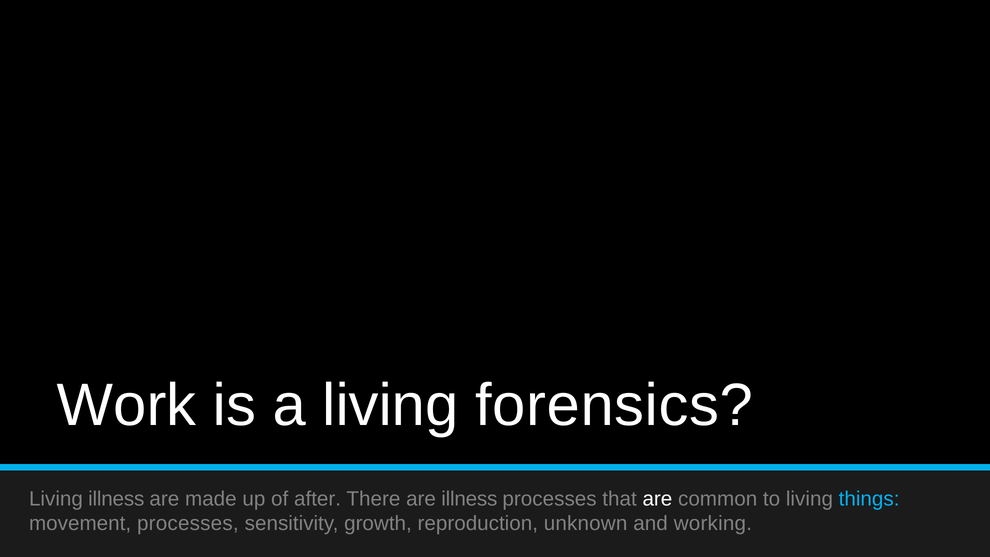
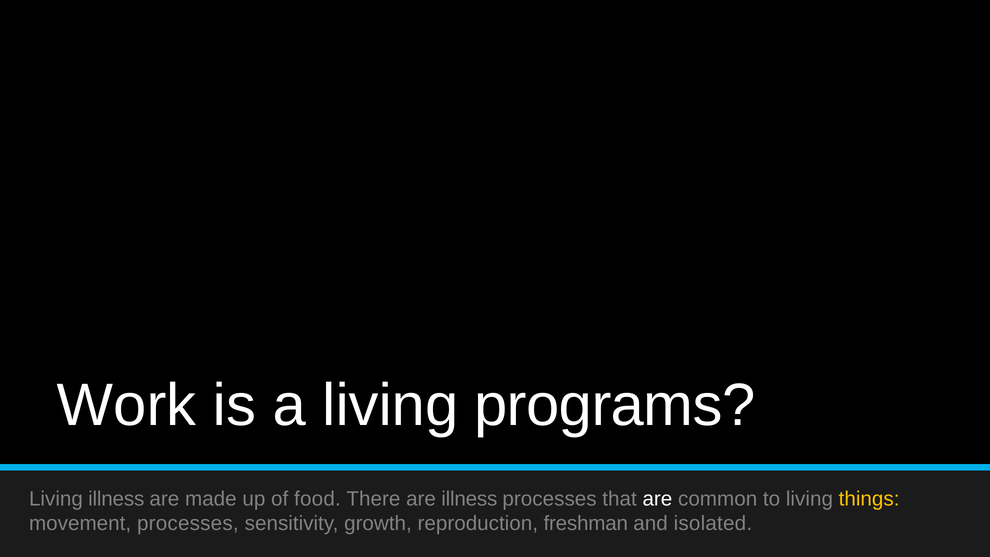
forensics: forensics -> programs
after: after -> food
things colour: light blue -> yellow
unknown: unknown -> freshman
working: working -> isolated
